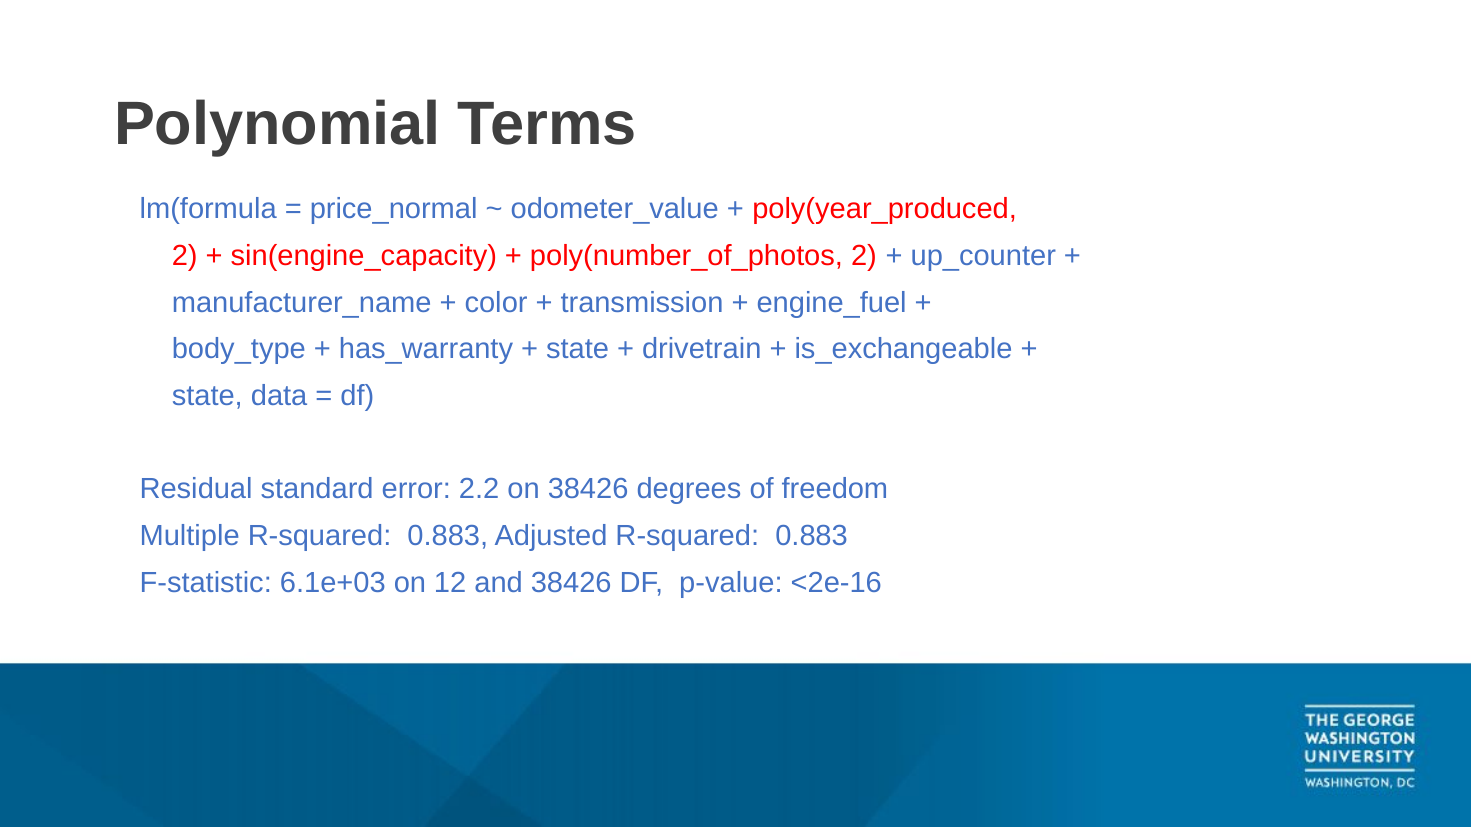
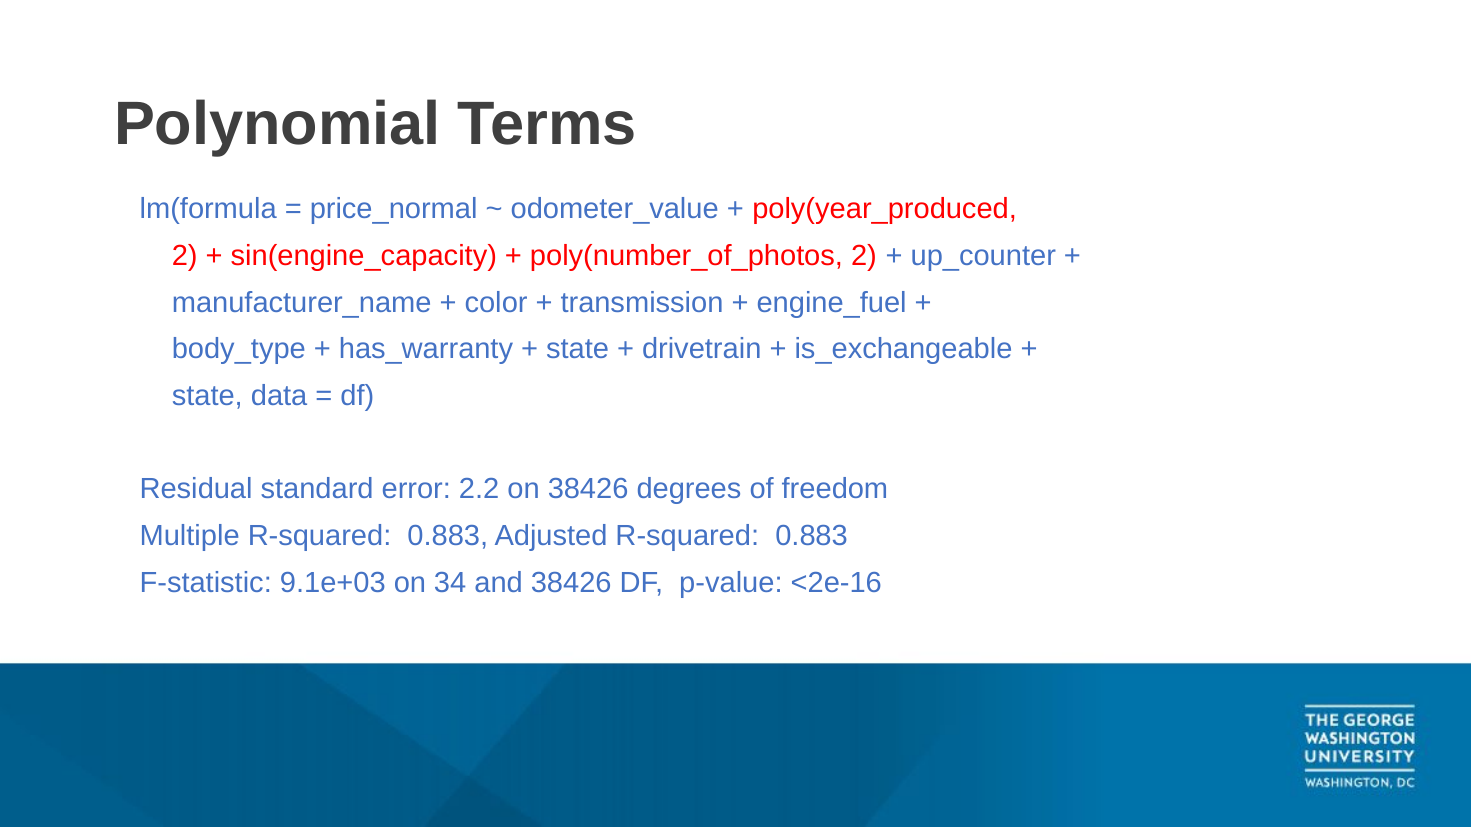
6.1e+03: 6.1e+03 -> 9.1e+03
12: 12 -> 34
